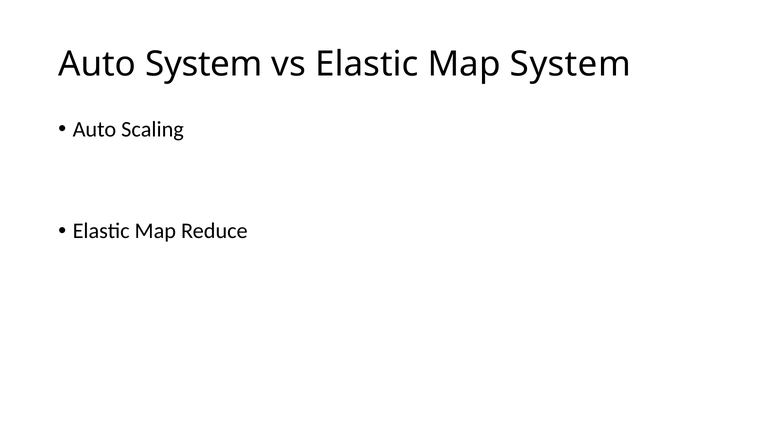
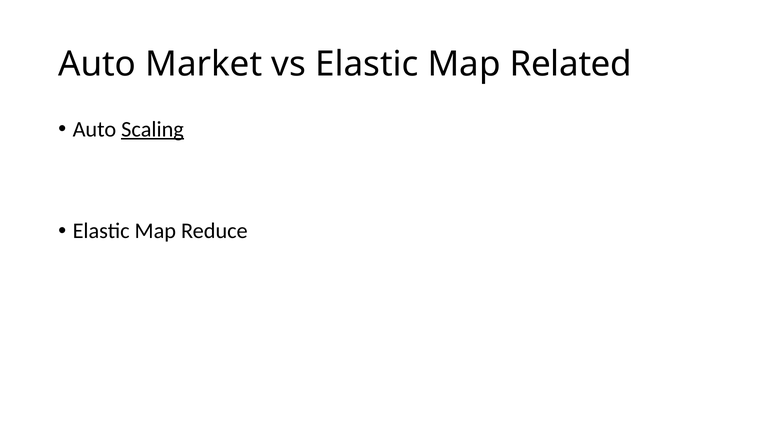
Auto System: System -> Market
Map System: System -> Related
Scaling at (153, 129) underline: none -> present
